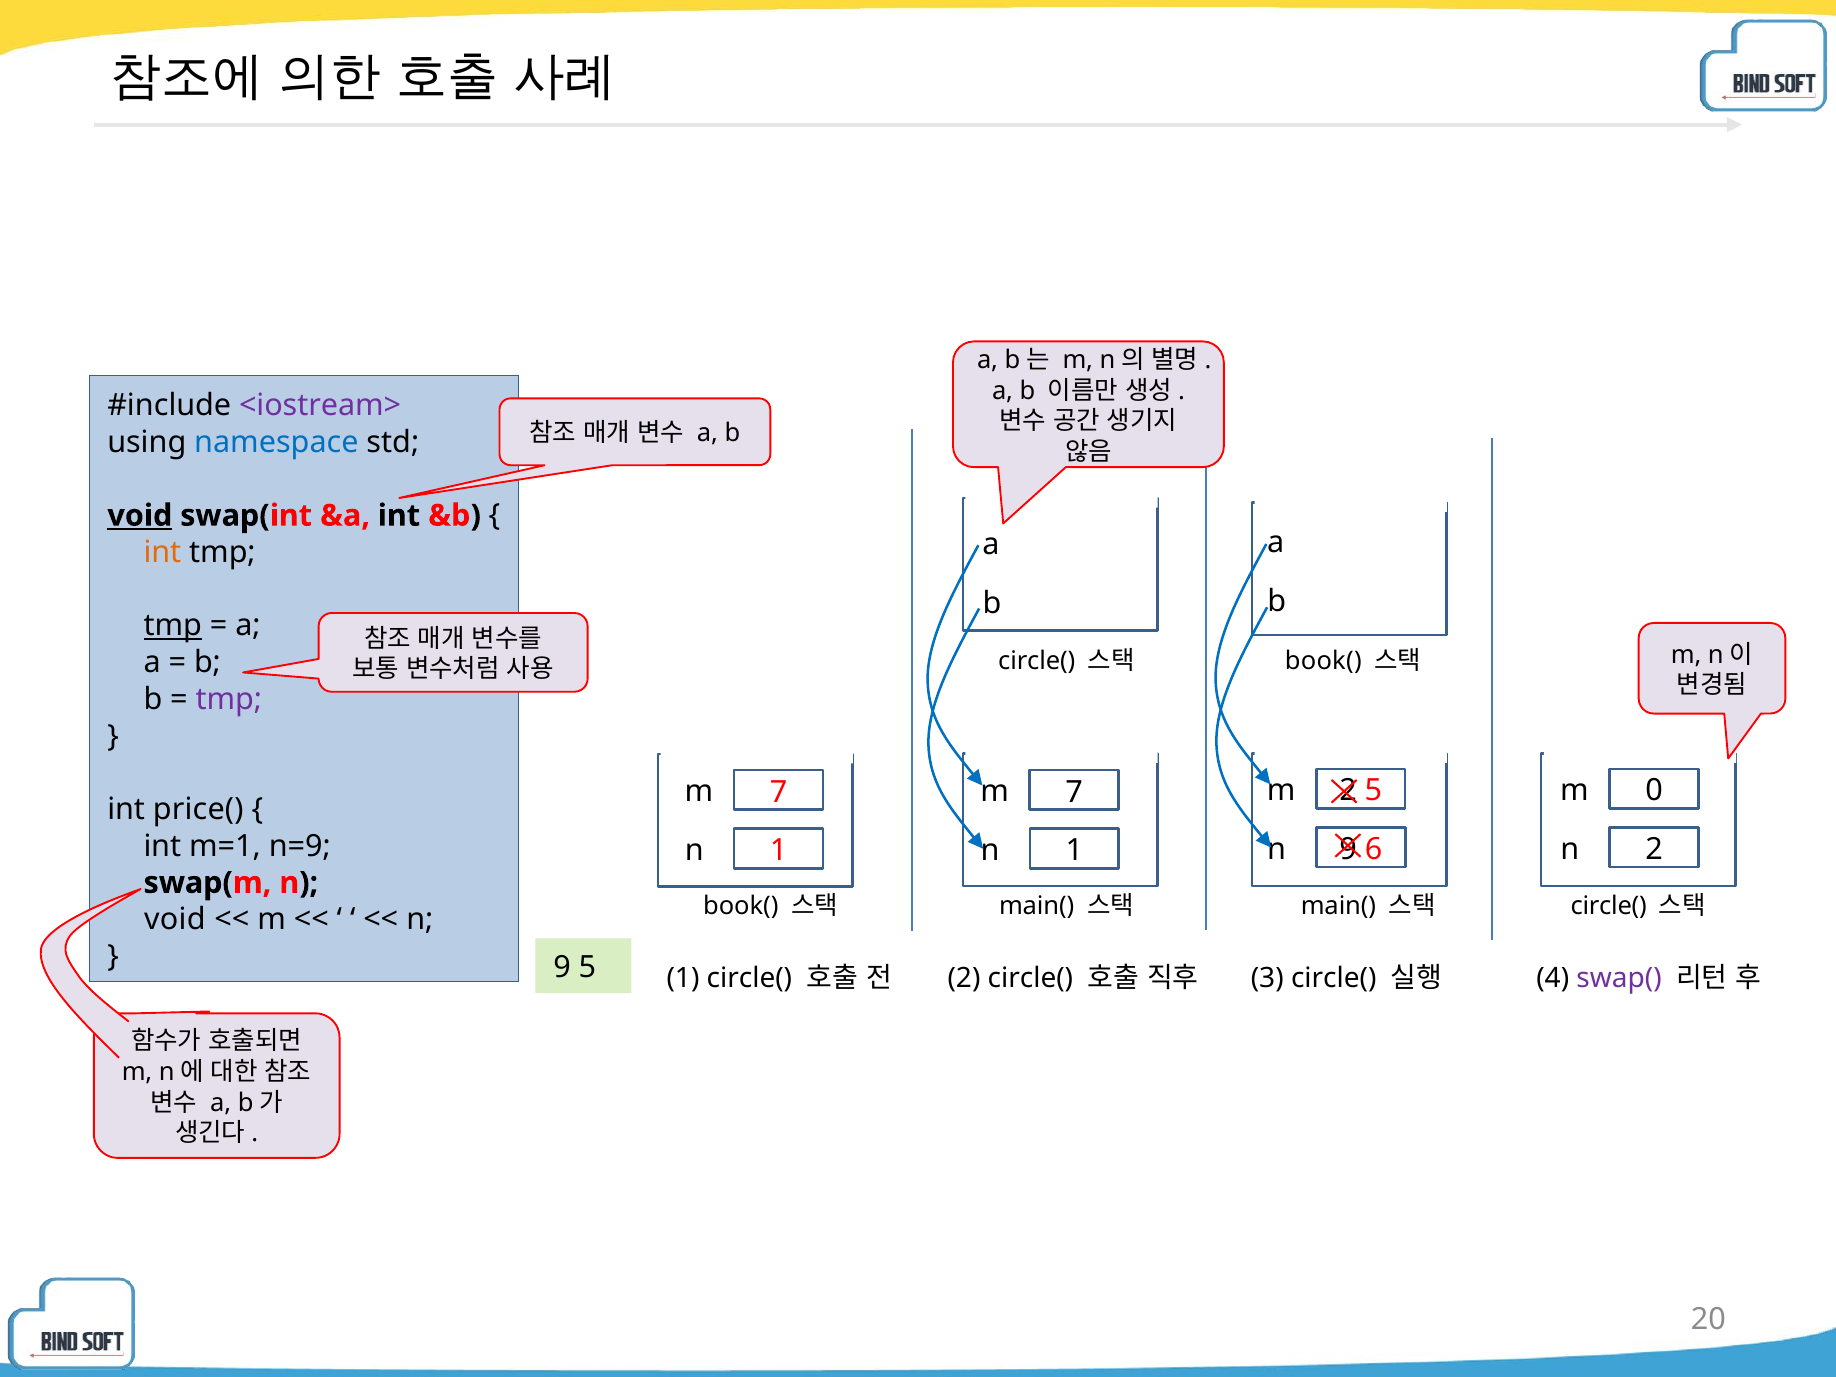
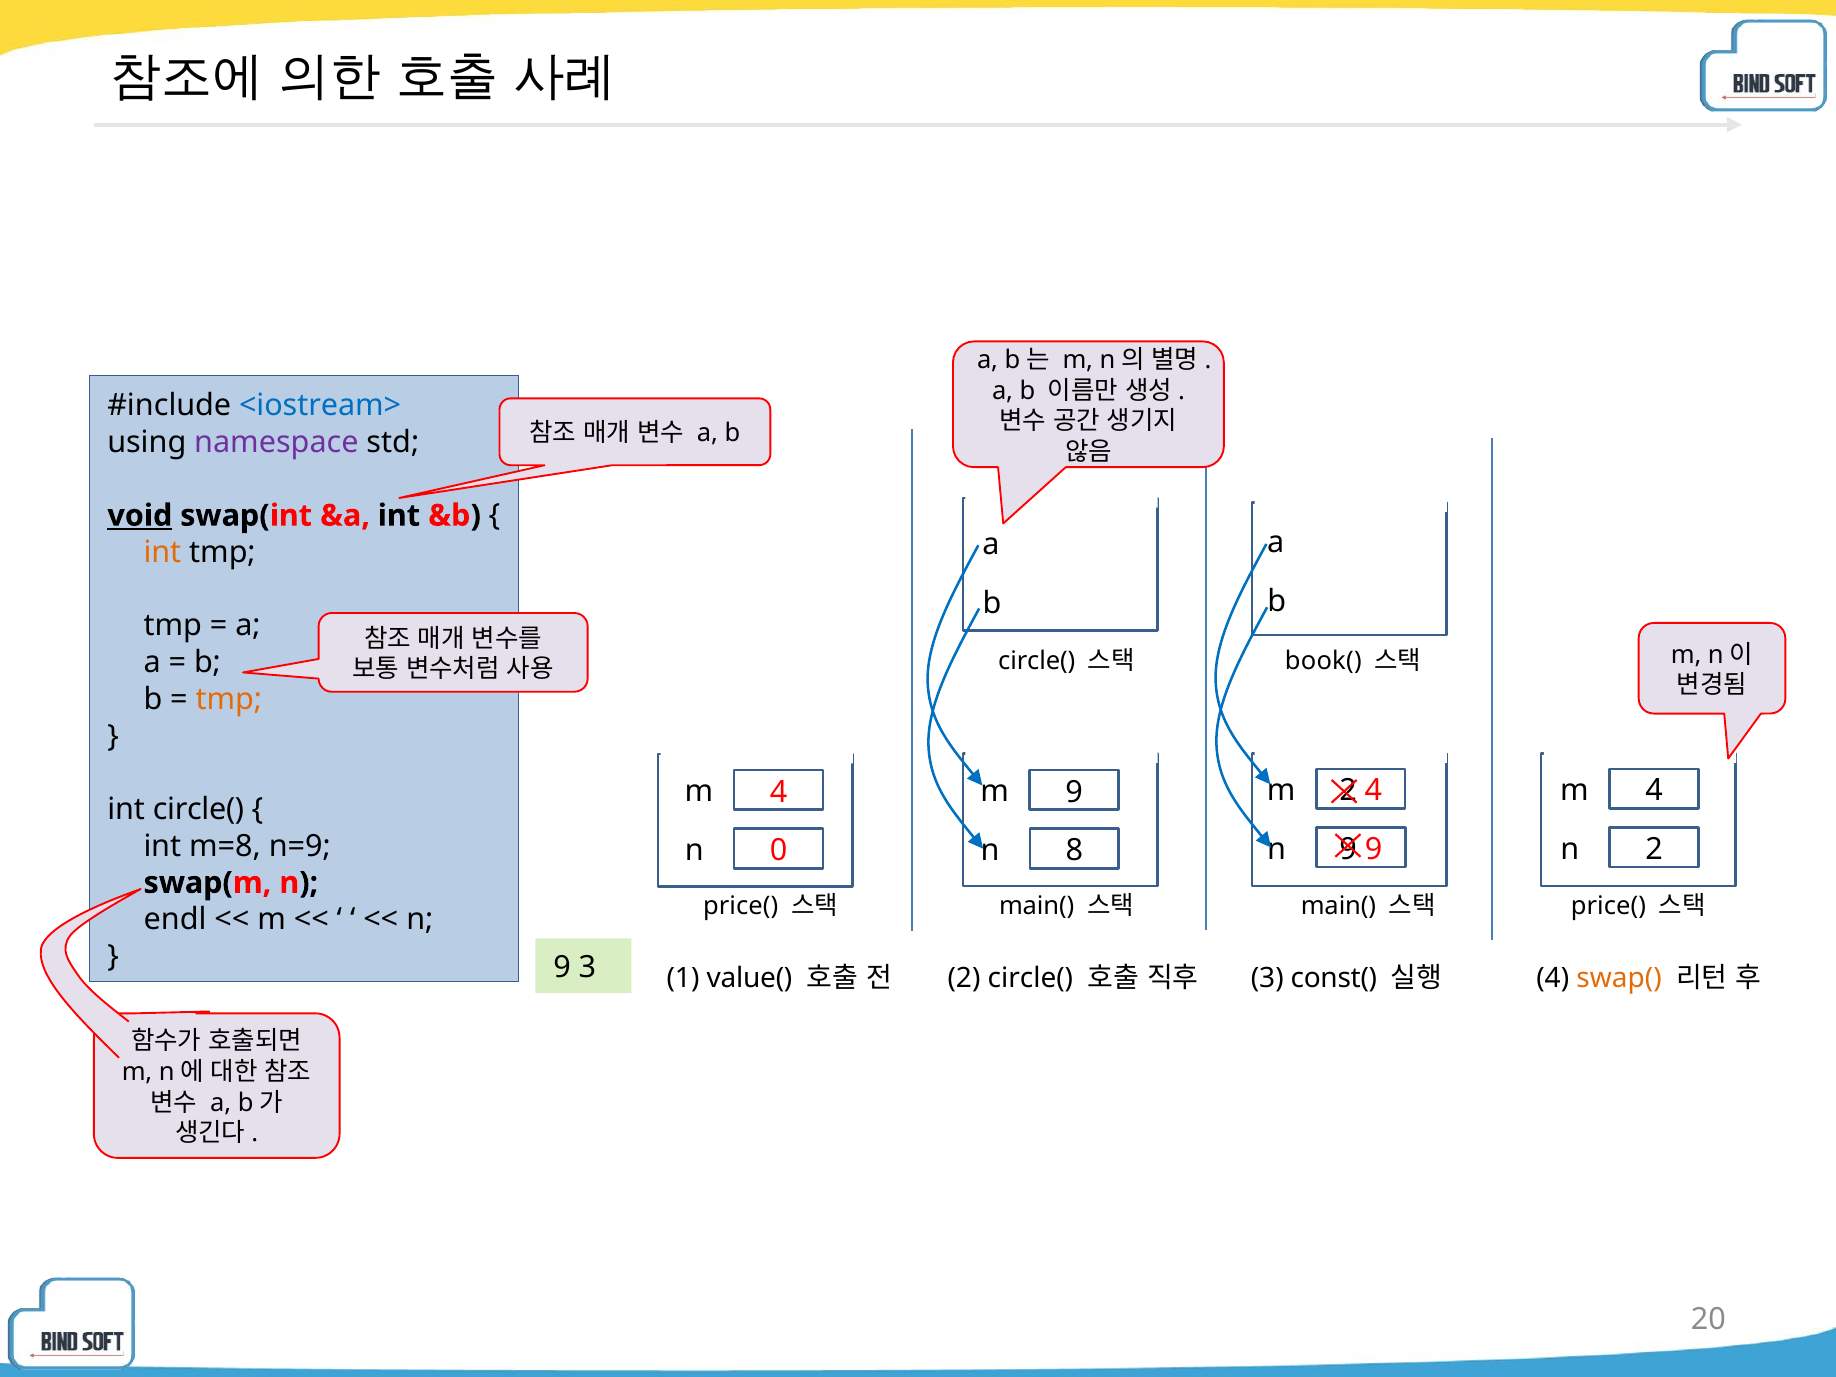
<iostream> colour: purple -> blue
namespace colour: blue -> purple
tmp at (173, 626) underline: present -> none
tmp at (229, 699) colour: purple -> orange
5 at (1373, 791): 5 -> 4
0 at (1654, 791): 0 -> 4
7 at (779, 792): 7 -> 4
7 at (1074, 792): 7 -> 9
int price(: price( -> circle(
m=1: m=1 -> m=8
6 at (1374, 849): 6 -> 9
1 at (779, 851): 1 -> 0
1 at (1074, 851): 1 -> 8
book( at (741, 906): book( -> price(
circle( at (1609, 906): circle( -> price(
void at (175, 920): void -> endl
9 5: 5 -> 3
1 circle(: circle( -> value(
3 circle(: circle( -> const(
swap( colour: purple -> orange
